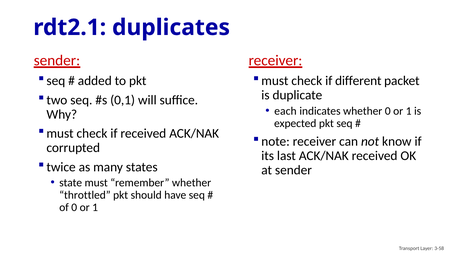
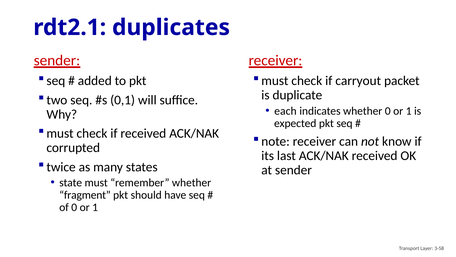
different: different -> carryout
throttled: throttled -> fragment
